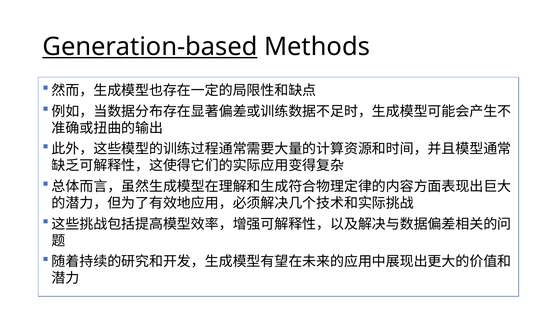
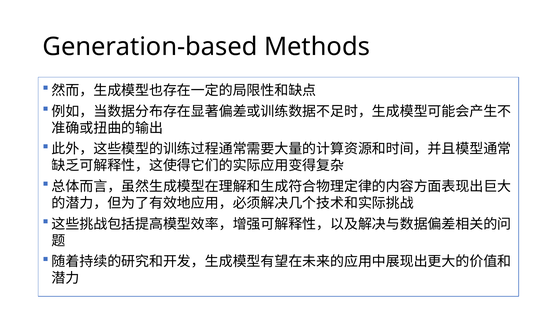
Generation-based underline: present -> none
